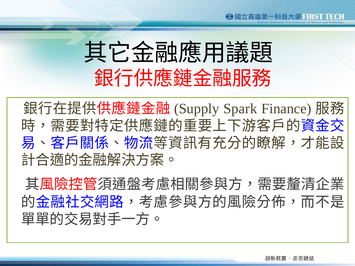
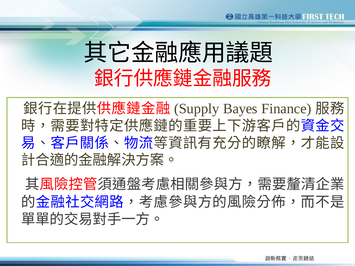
Spark: Spark -> Bayes
